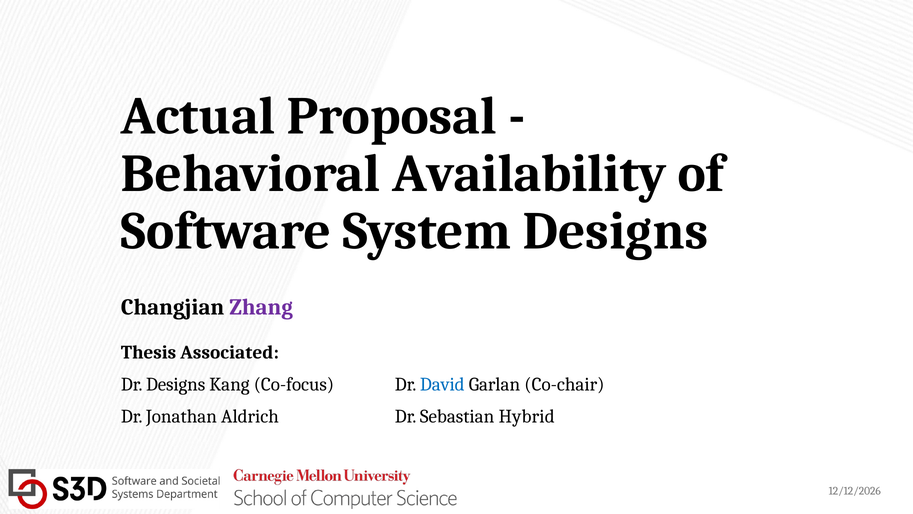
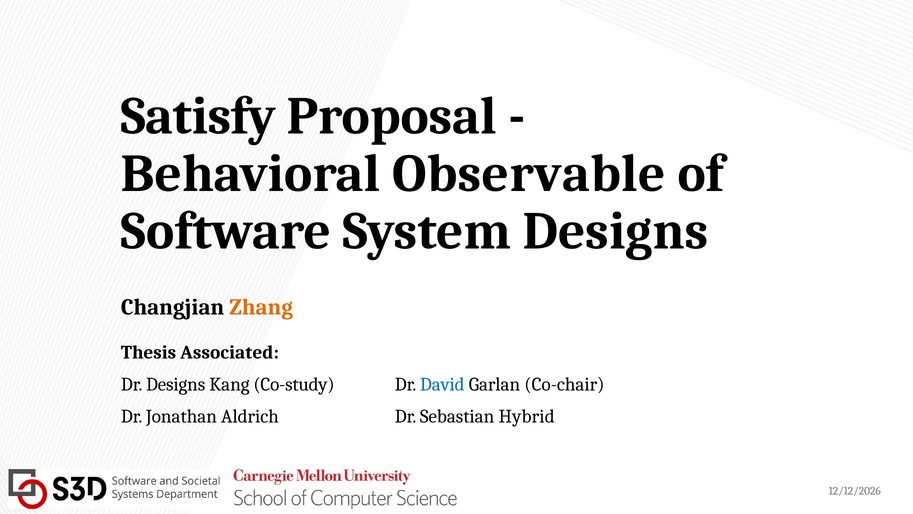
Actual: Actual -> Satisfy
Availability: Availability -> Observable
Zhang colour: purple -> orange
Co-focus: Co-focus -> Co-study
